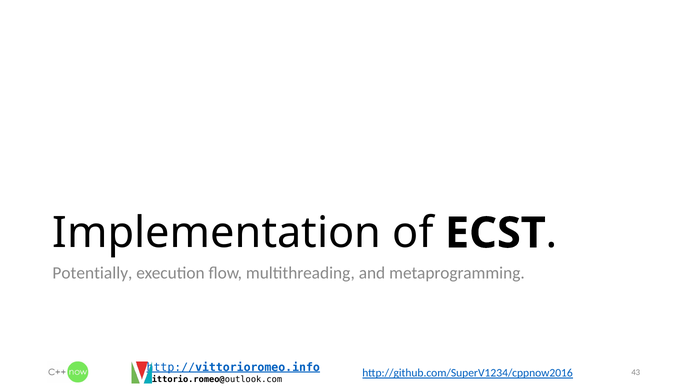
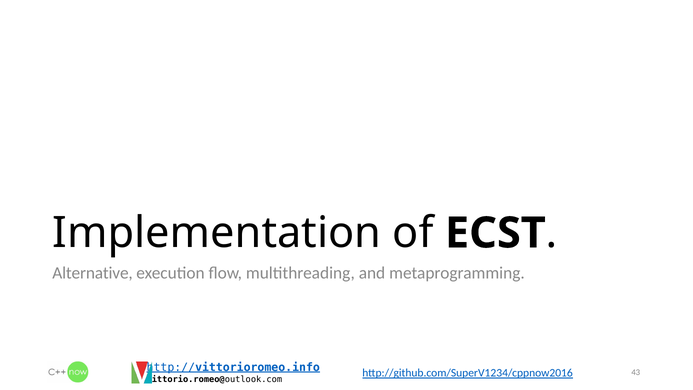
Potentially: Potentially -> Alternative
